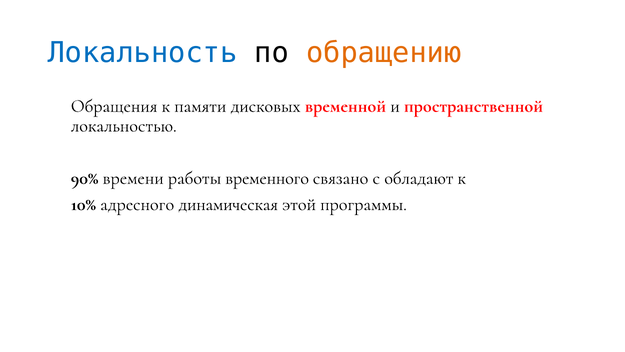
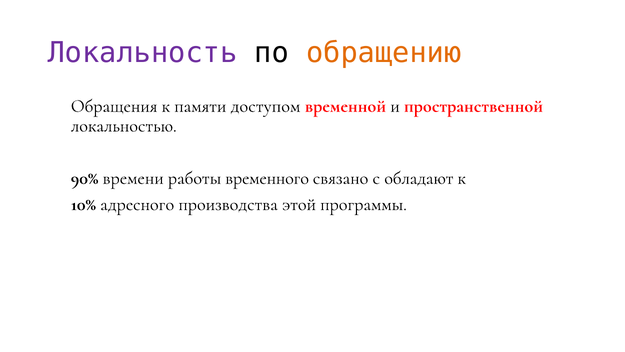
Локальность colour: blue -> purple
дисковых: дисковых -> доступом
динамическая: динамическая -> производства
